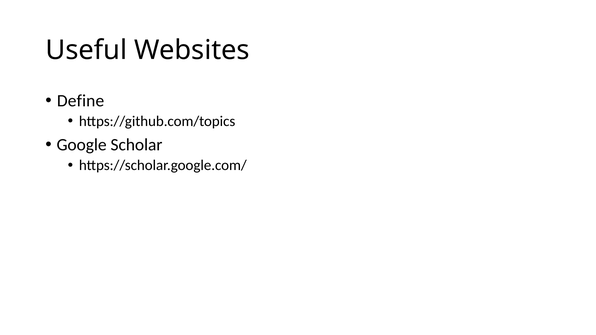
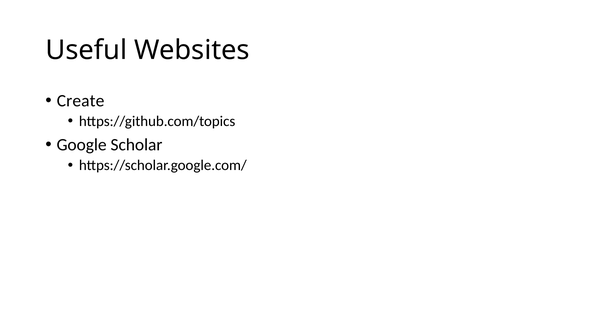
Define: Define -> Create
